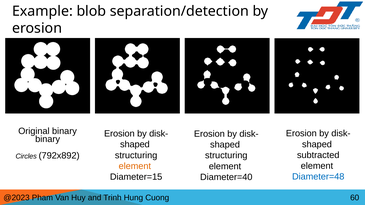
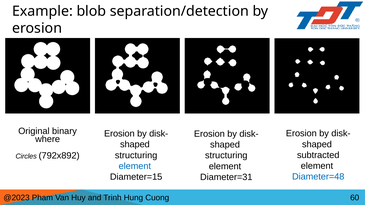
binary at (48, 139): binary -> where
element at (135, 166) colour: orange -> blue
Diameter=40: Diameter=40 -> Diameter=31
